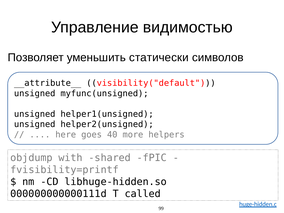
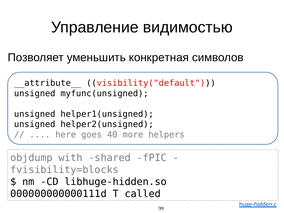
статически: статически -> конкретная
fvisibility=printf: fvisibility=printf -> fvisibility=blocks
